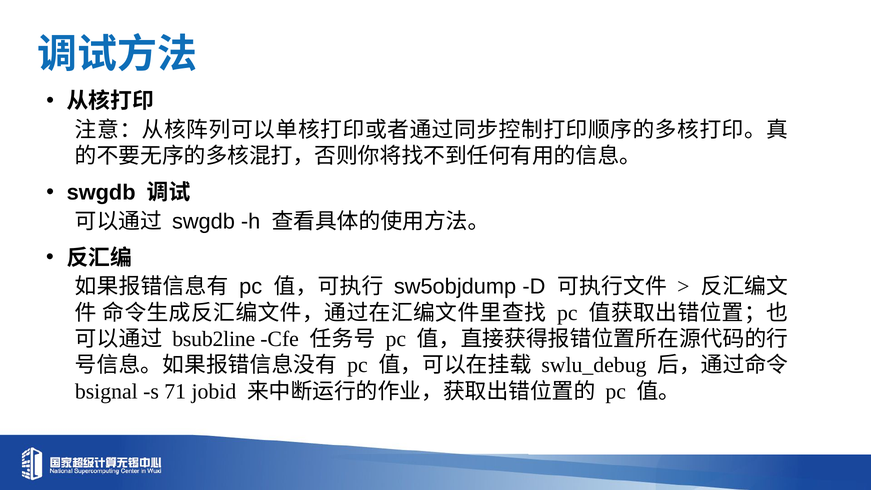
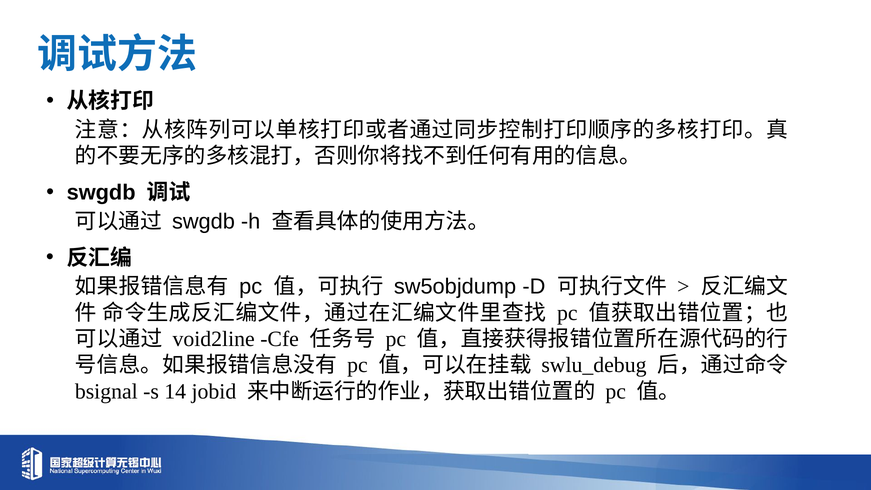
bsub2line: bsub2line -> void2line
71: 71 -> 14
